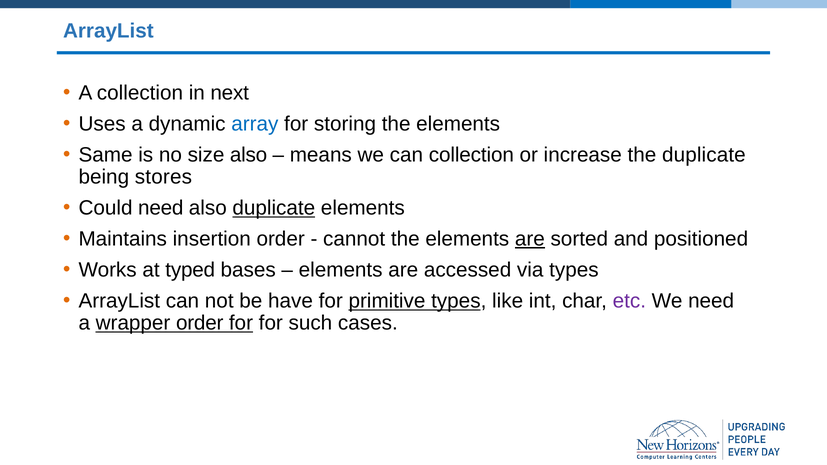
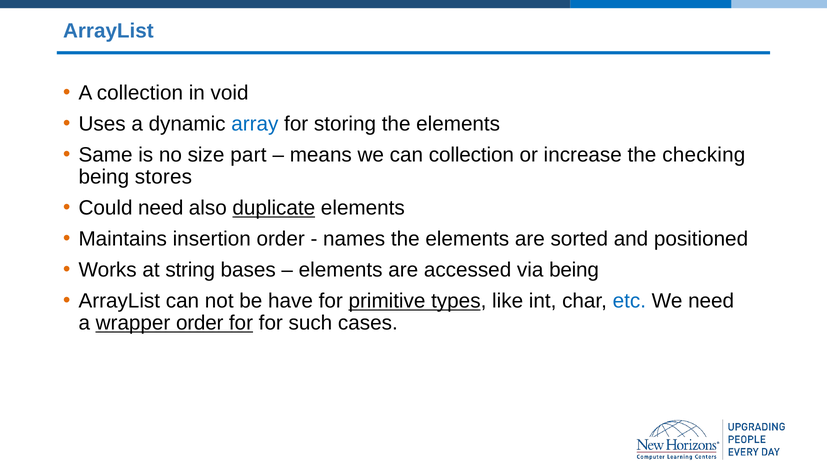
next: next -> void
size also: also -> part
the duplicate: duplicate -> checking
cannot: cannot -> names
are at (530, 239) underline: present -> none
typed: typed -> string
via types: types -> being
etc colour: purple -> blue
